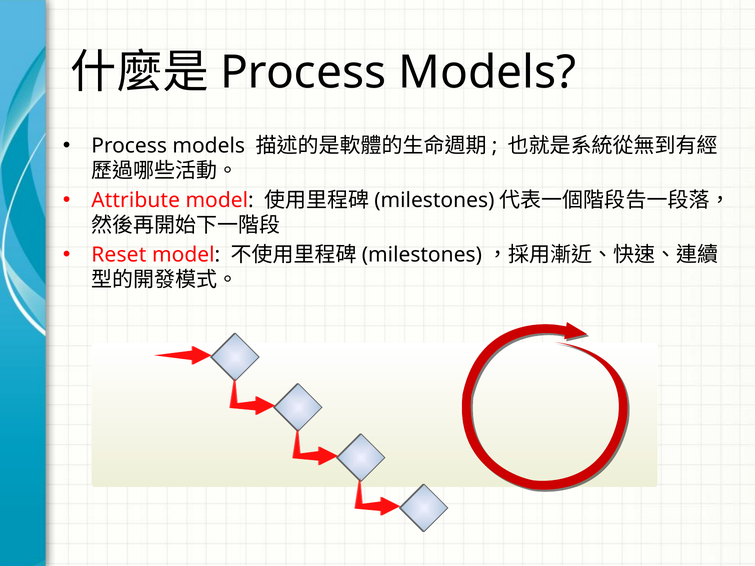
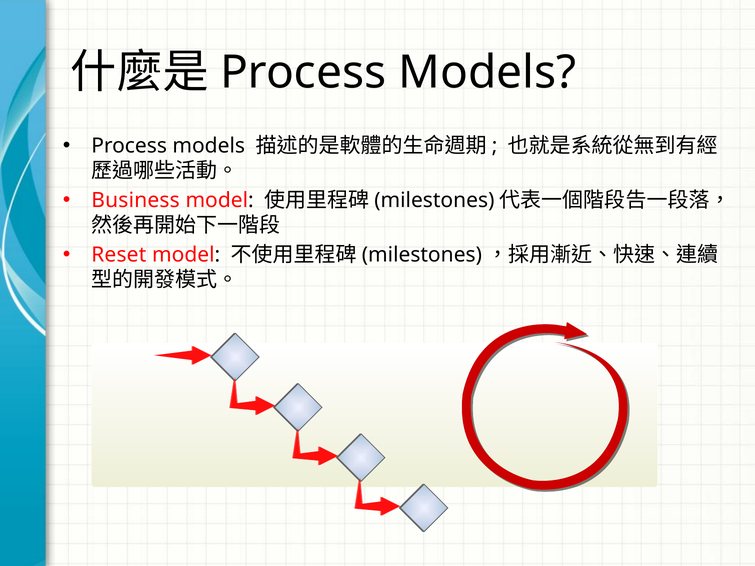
Attribute: Attribute -> Business
